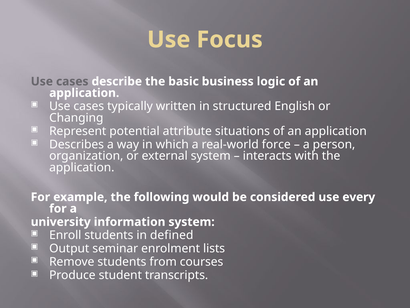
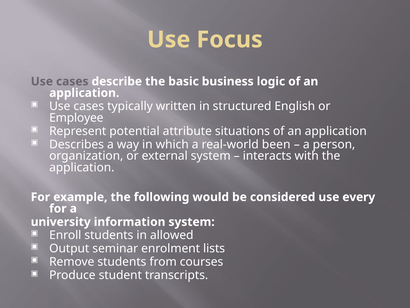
Changing: Changing -> Employee
force: force -> been
defined: defined -> allowed
